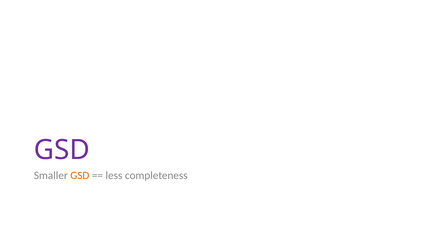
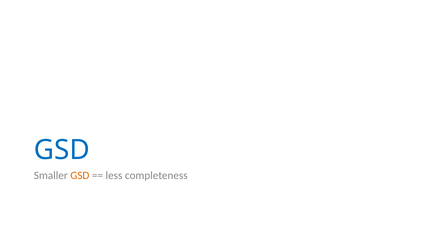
GSD at (62, 150) colour: purple -> blue
